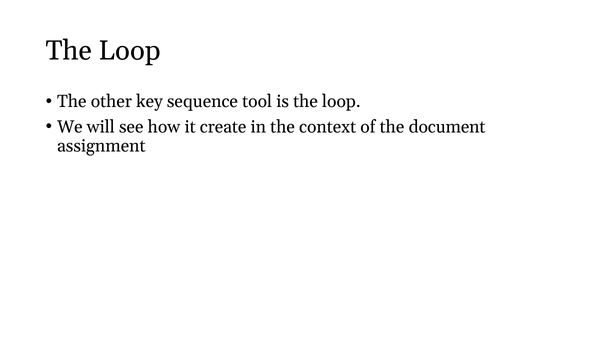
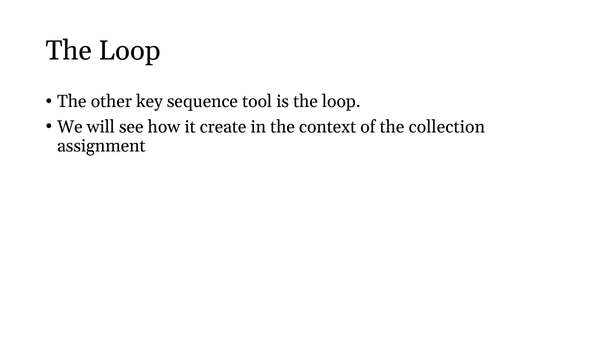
document: document -> collection
